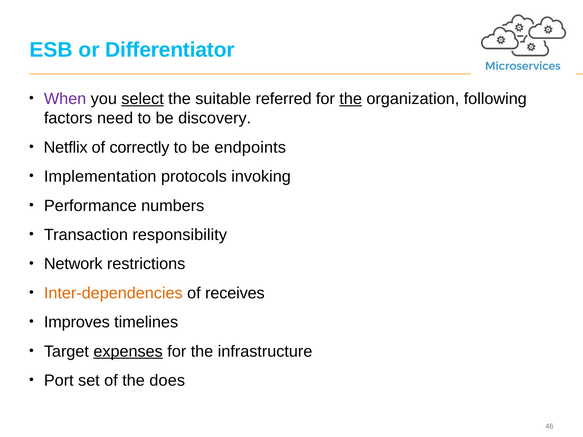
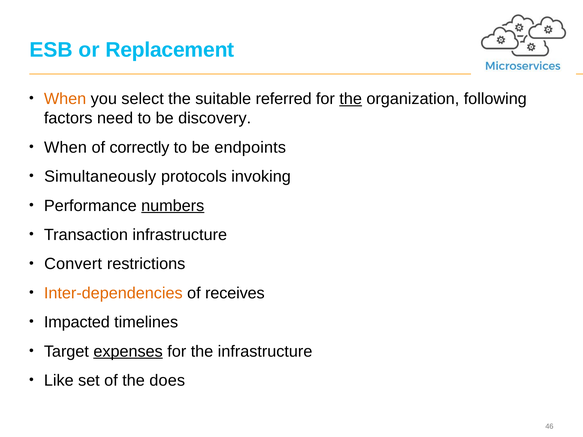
Differentiator: Differentiator -> Replacement
When at (65, 99) colour: purple -> orange
select underline: present -> none
Netflix at (66, 147): Netflix -> When
Implementation: Implementation -> Simultaneously
numbers underline: none -> present
Transaction responsibility: responsibility -> infrastructure
Network: Network -> Convert
Improves: Improves -> Impacted
Port: Port -> Like
